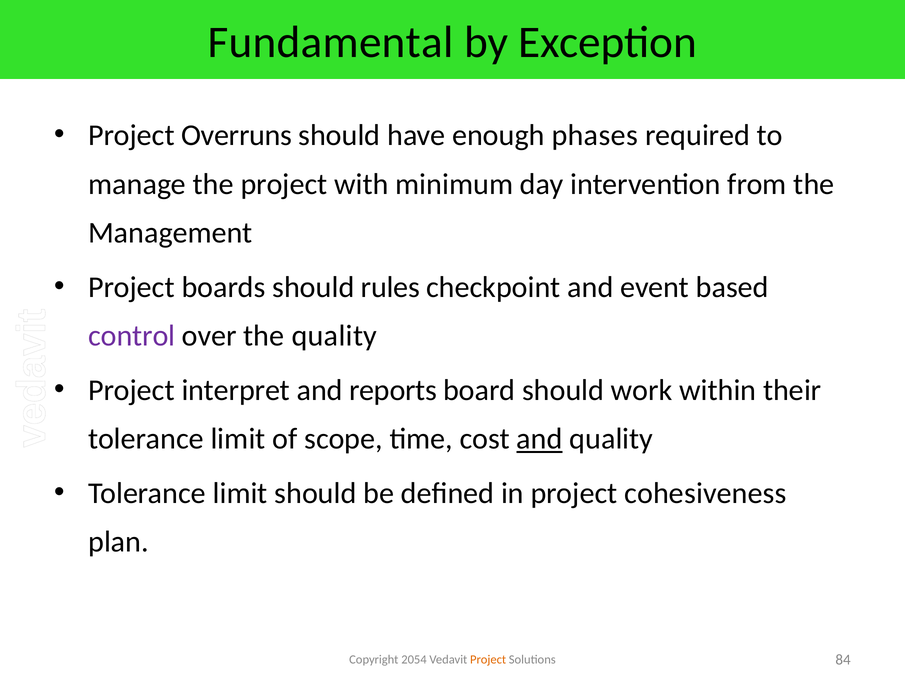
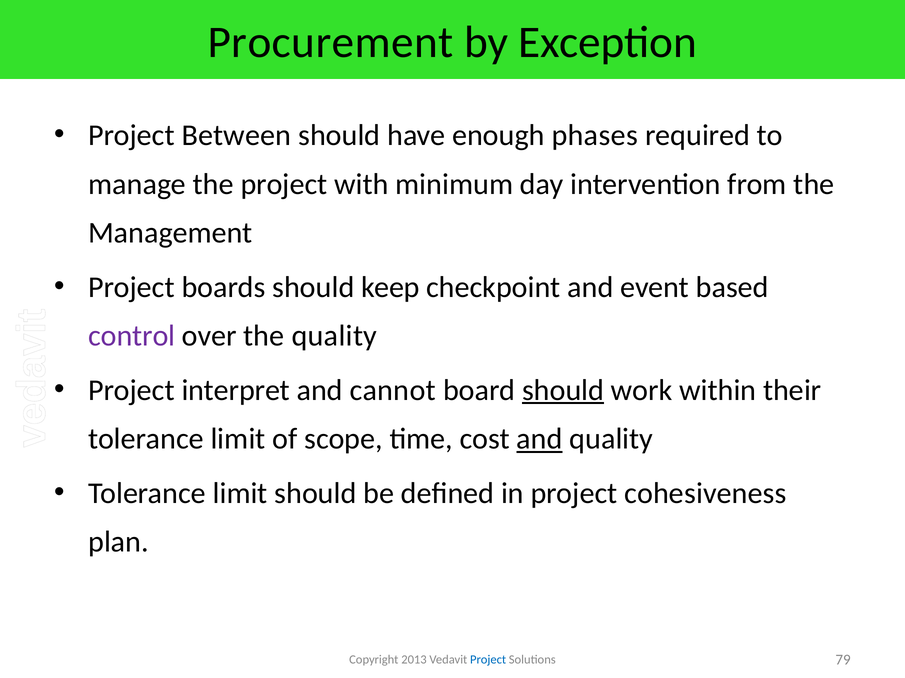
Fundamental: Fundamental -> Procurement
Overruns: Overruns -> Between
rules: rules -> keep
reports: reports -> cannot
should at (563, 391) underline: none -> present
2054: 2054 -> 2013
Project at (488, 660) colour: orange -> blue
84: 84 -> 79
